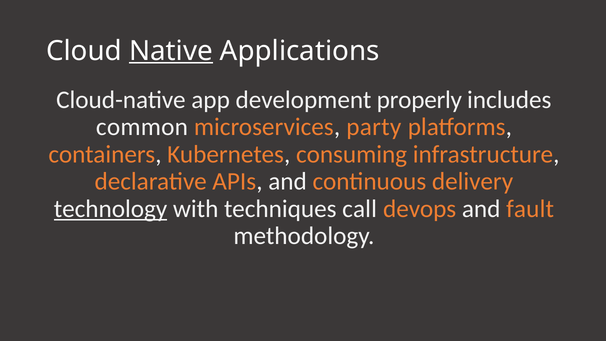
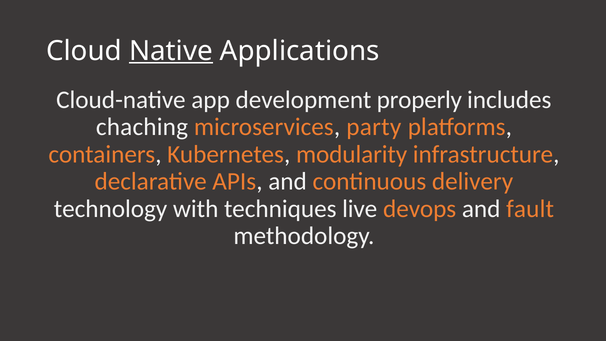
common: common -> chaching
consuming: consuming -> modularity
technology underline: present -> none
call: call -> live
